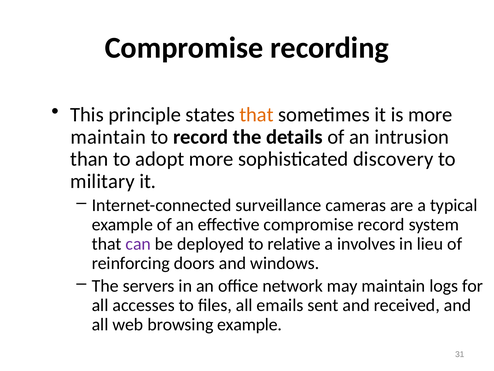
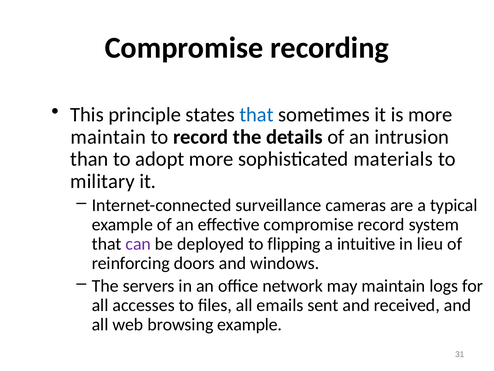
that at (256, 115) colour: orange -> blue
discovery: discovery -> materials
relative: relative -> flipping
involves: involves -> intuitive
